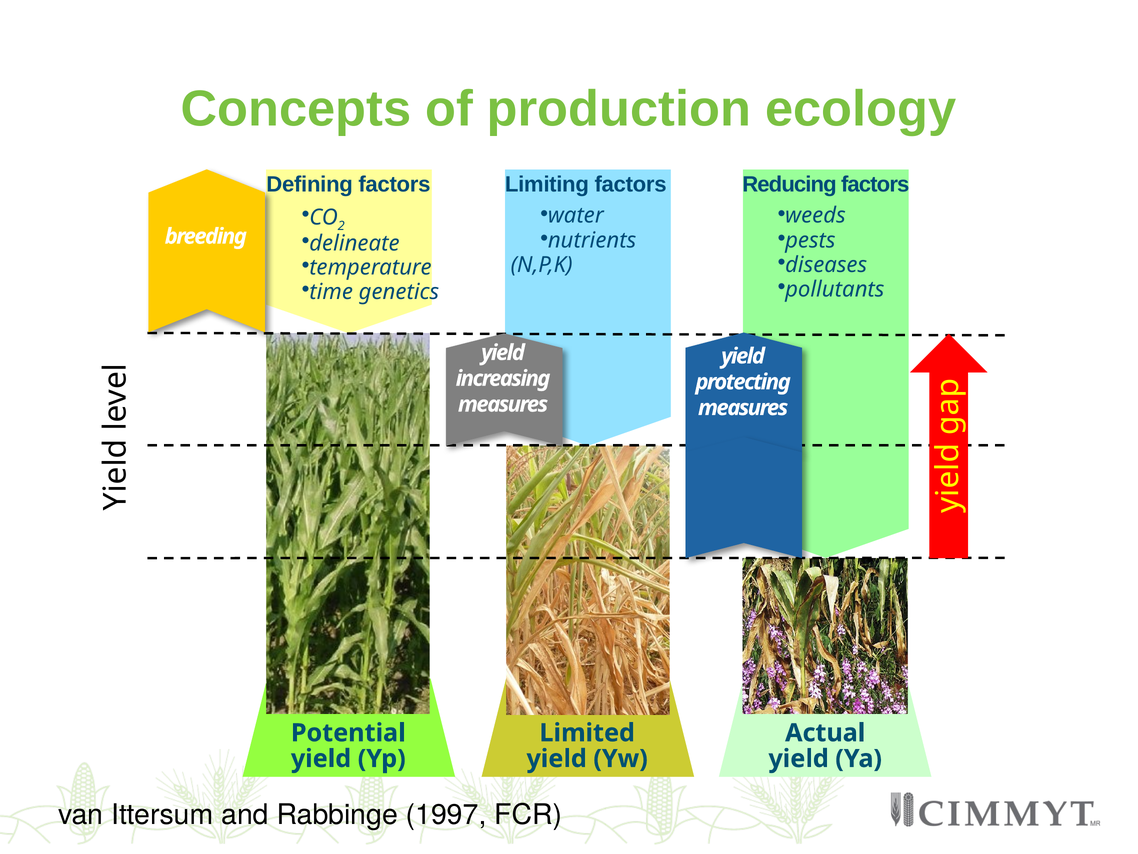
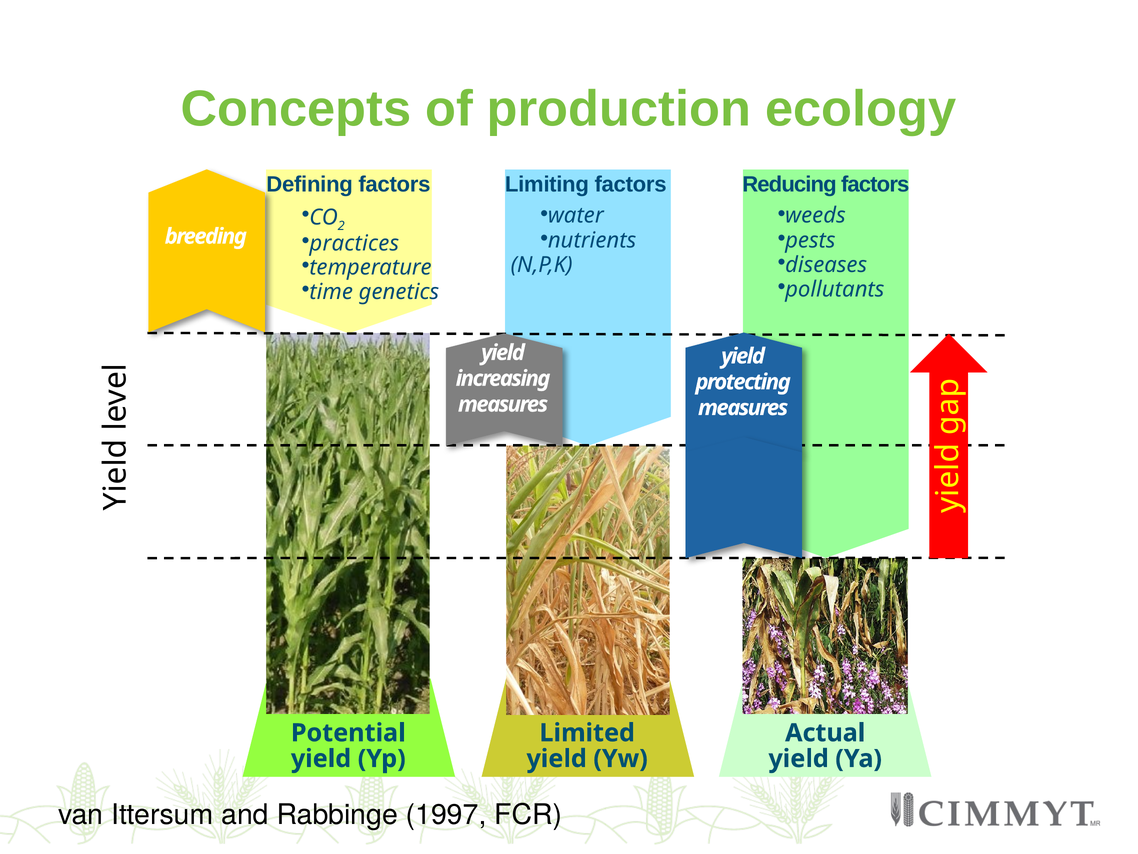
delineate: delineate -> practices
